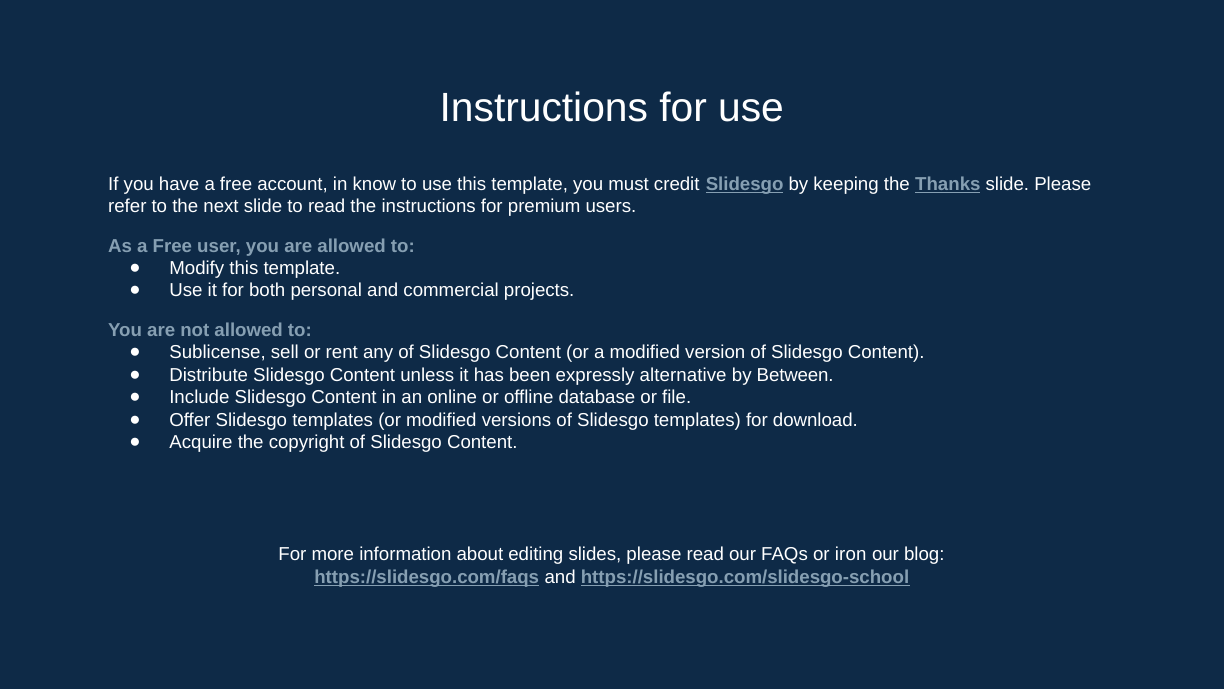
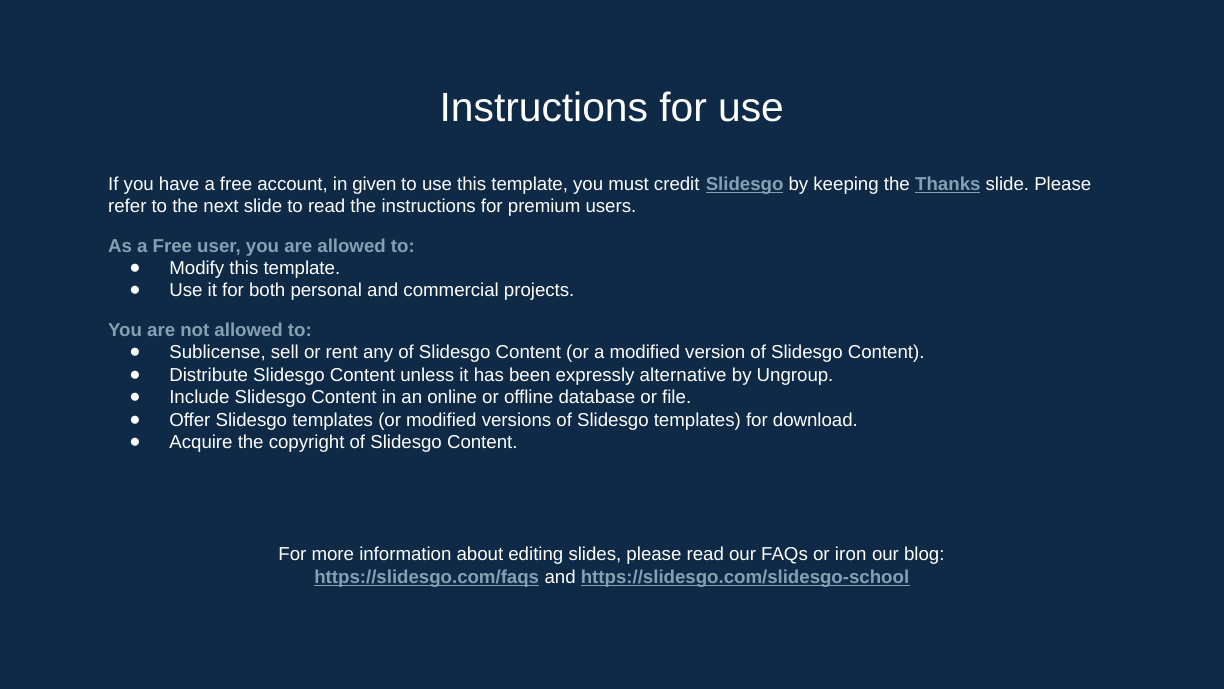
know: know -> given
Between: Between -> Ungroup
